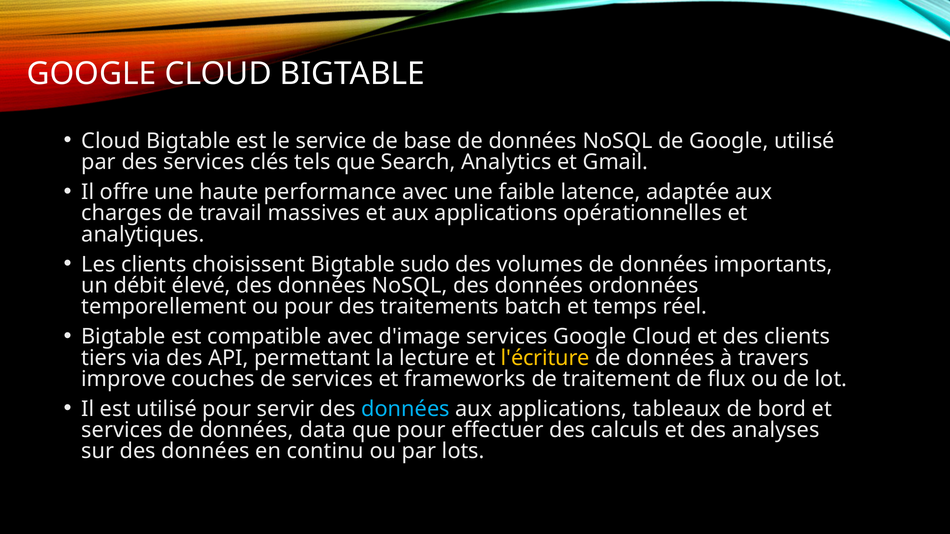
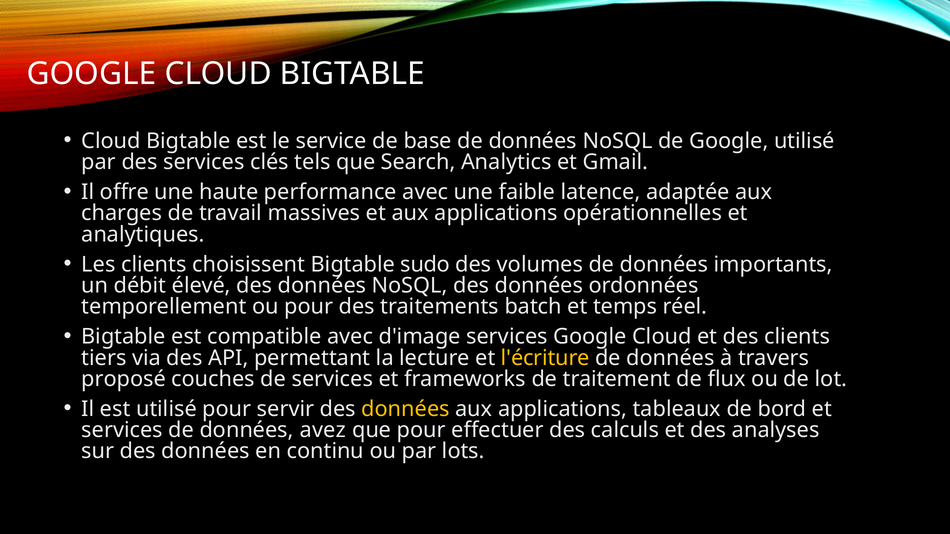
improve: improve -> proposé
données at (406, 409) colour: light blue -> yellow
data: data -> avez
